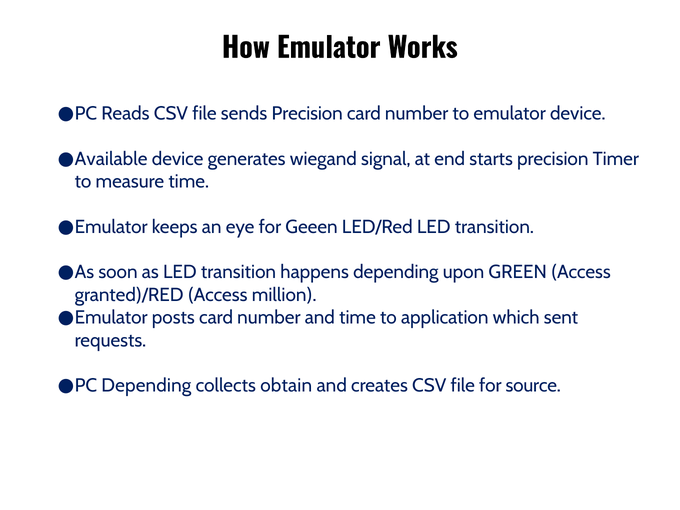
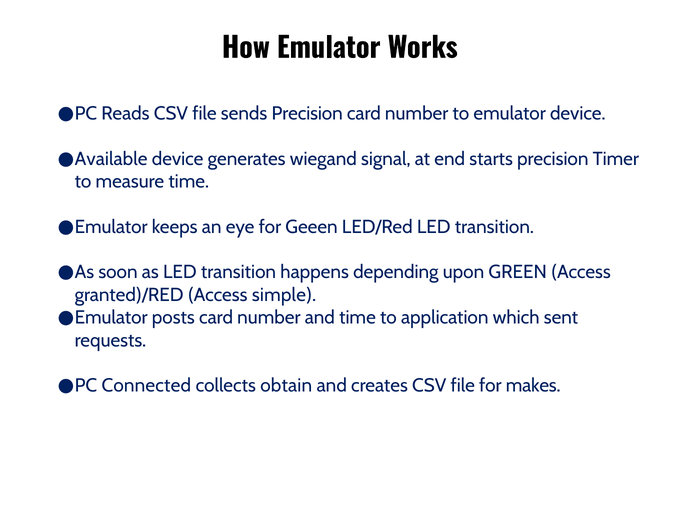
million: million -> simple
PC Depending: Depending -> Connected
source: source -> makes
